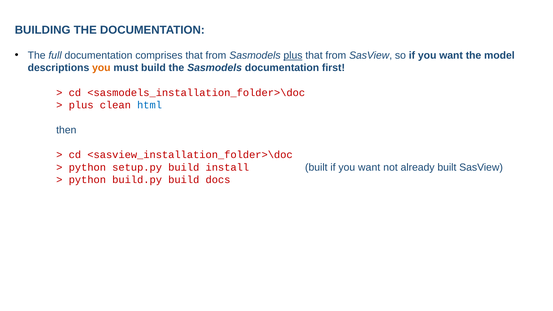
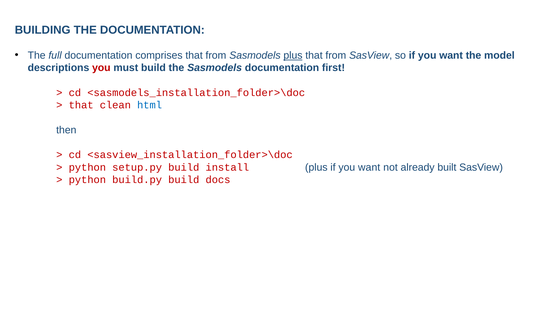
you at (101, 68) colour: orange -> red
plus at (81, 105): plus -> that
install built: built -> plus
